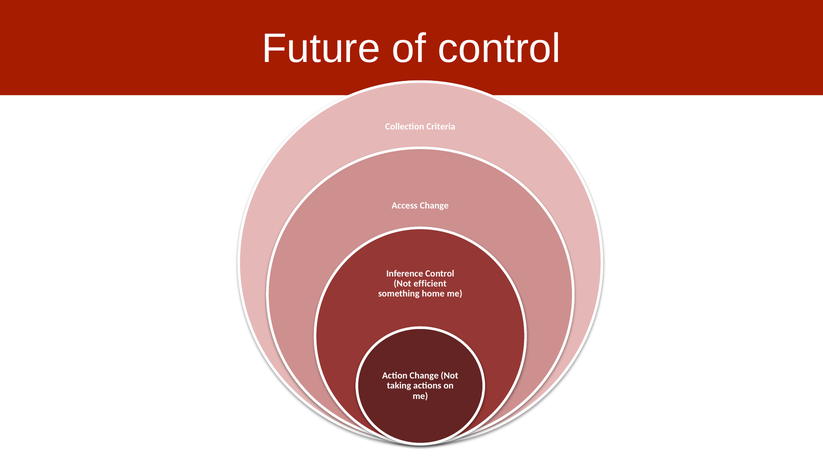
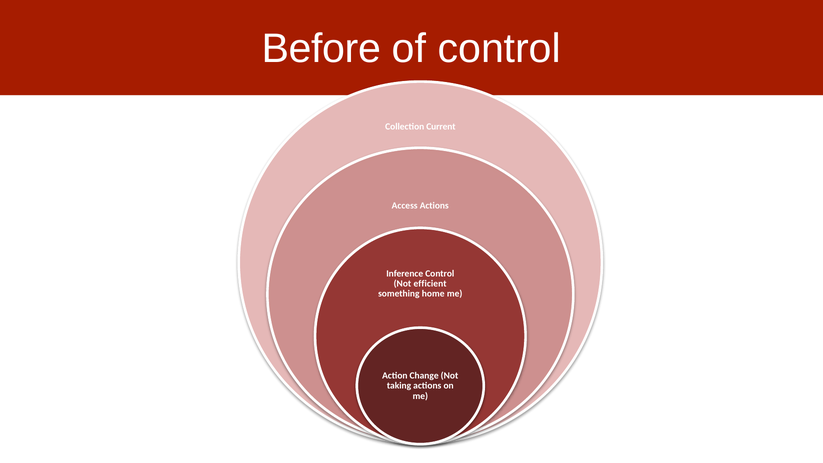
Future: Future -> Before
Criteria: Criteria -> Current
Access Change: Change -> Actions
